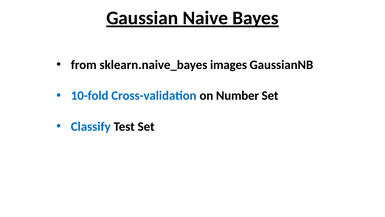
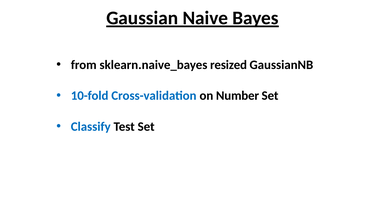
images: images -> resized
